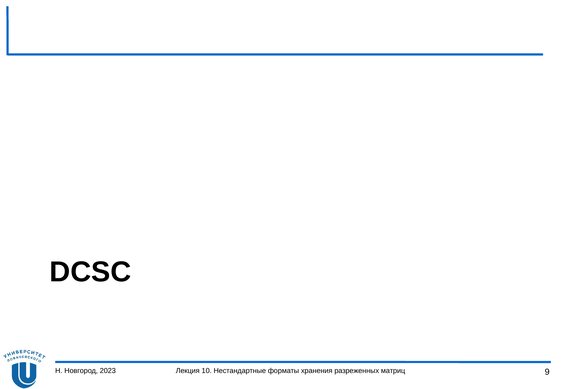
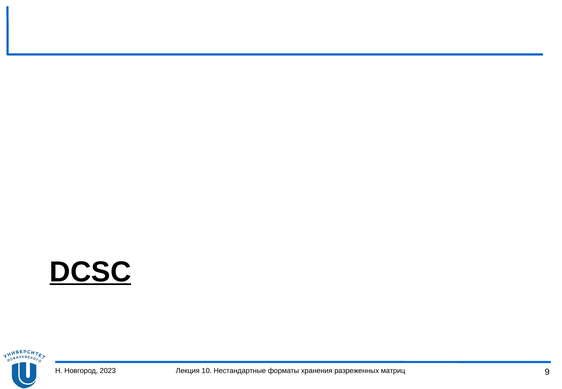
DCSC underline: none -> present
